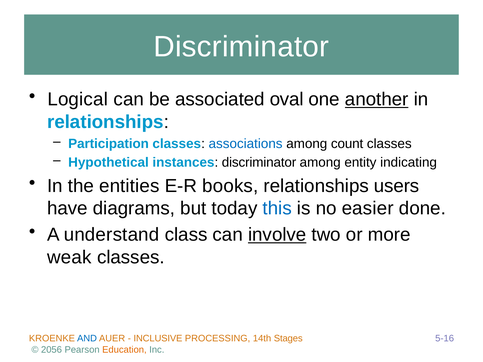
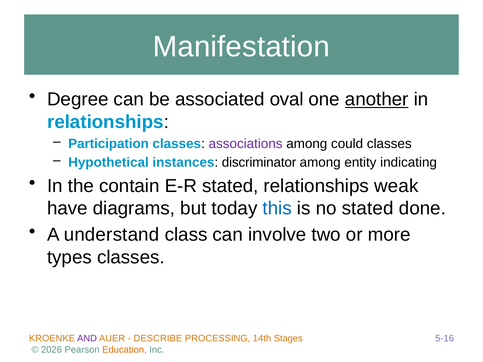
Discriminator at (241, 47): Discriminator -> Manifestation
Logical: Logical -> Degree
associations colour: blue -> purple
count: count -> could
entities: entities -> contain
E-R books: books -> stated
users: users -> weak
no easier: easier -> stated
involve underline: present -> none
weak: weak -> types
AND colour: blue -> purple
INCLUSIVE: INCLUSIVE -> DESCRIBE
2056: 2056 -> 2026
